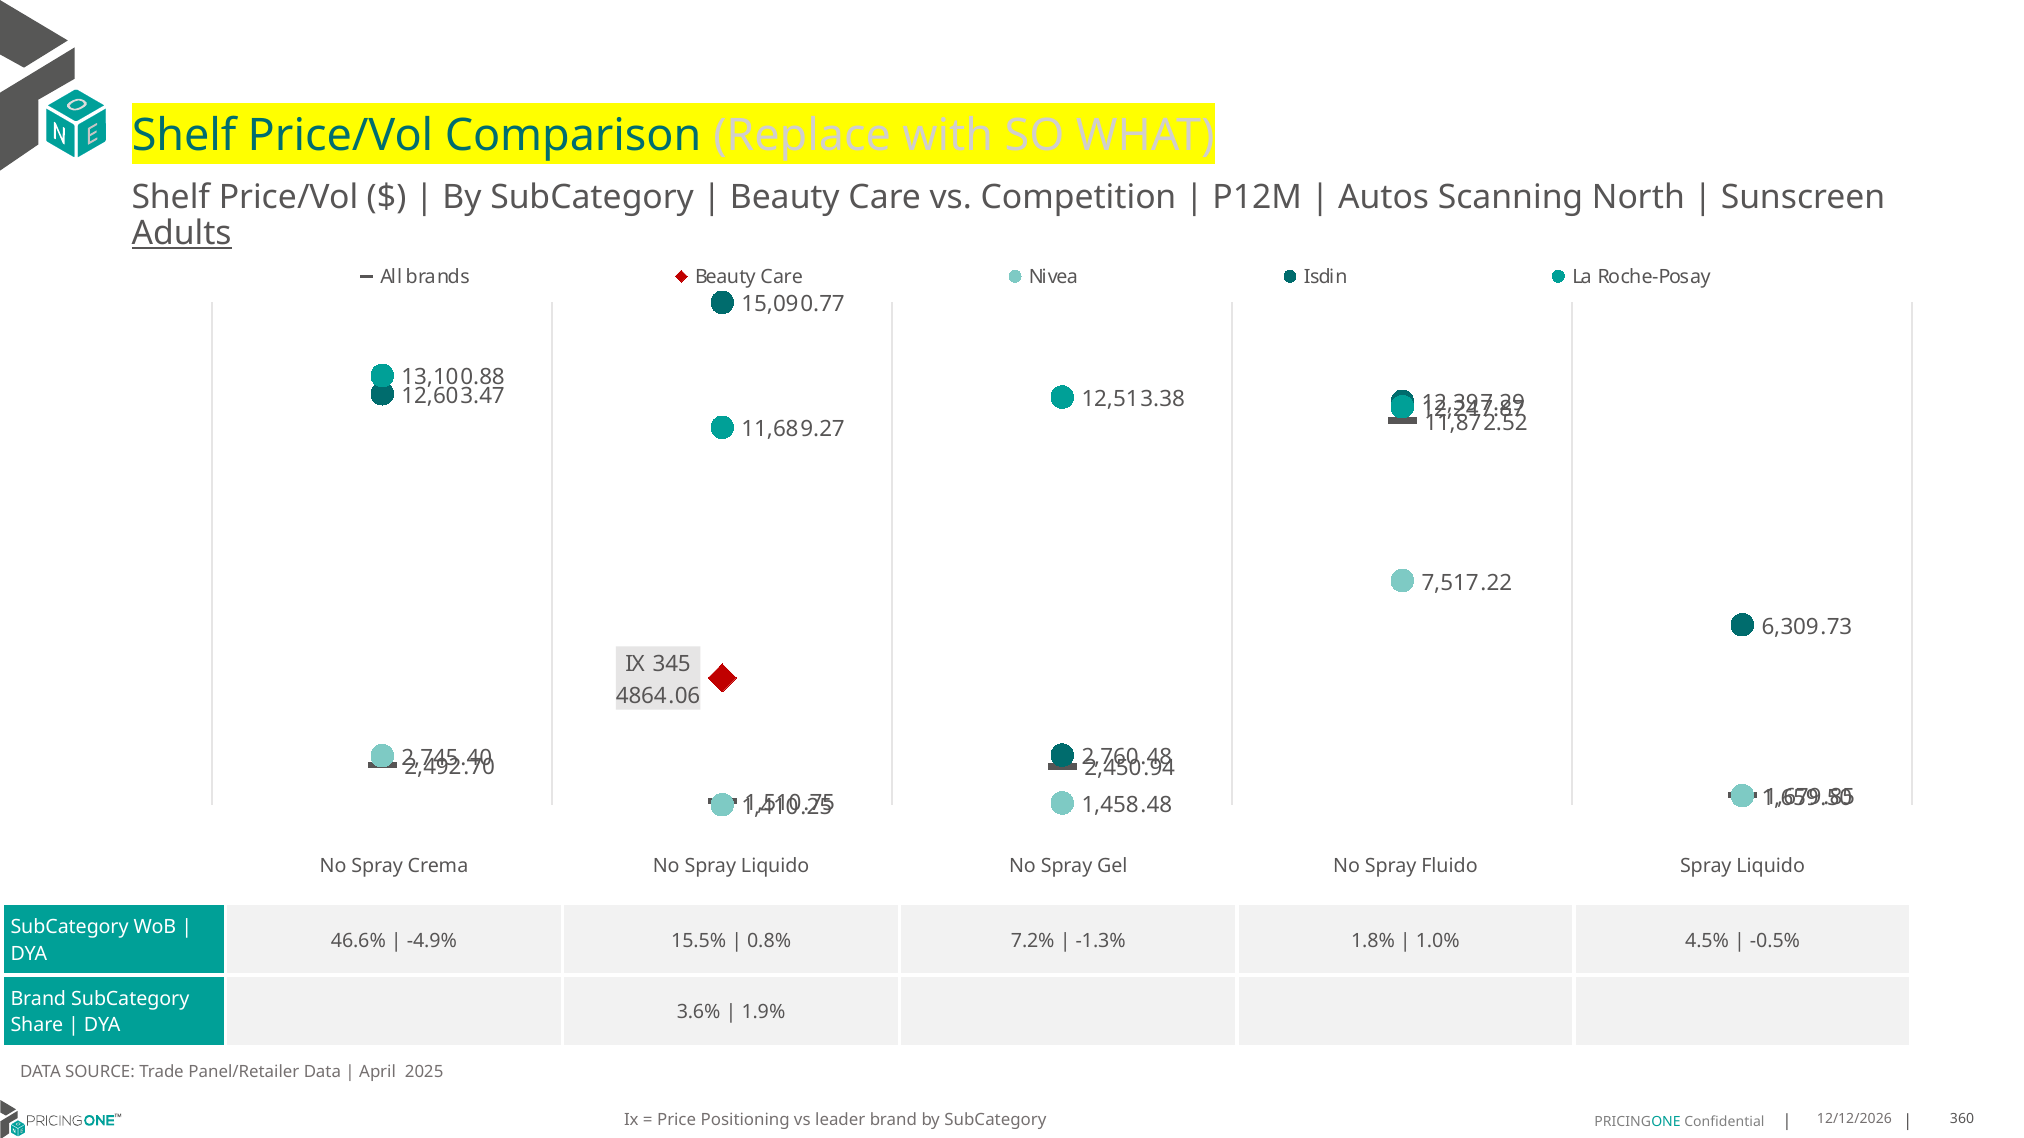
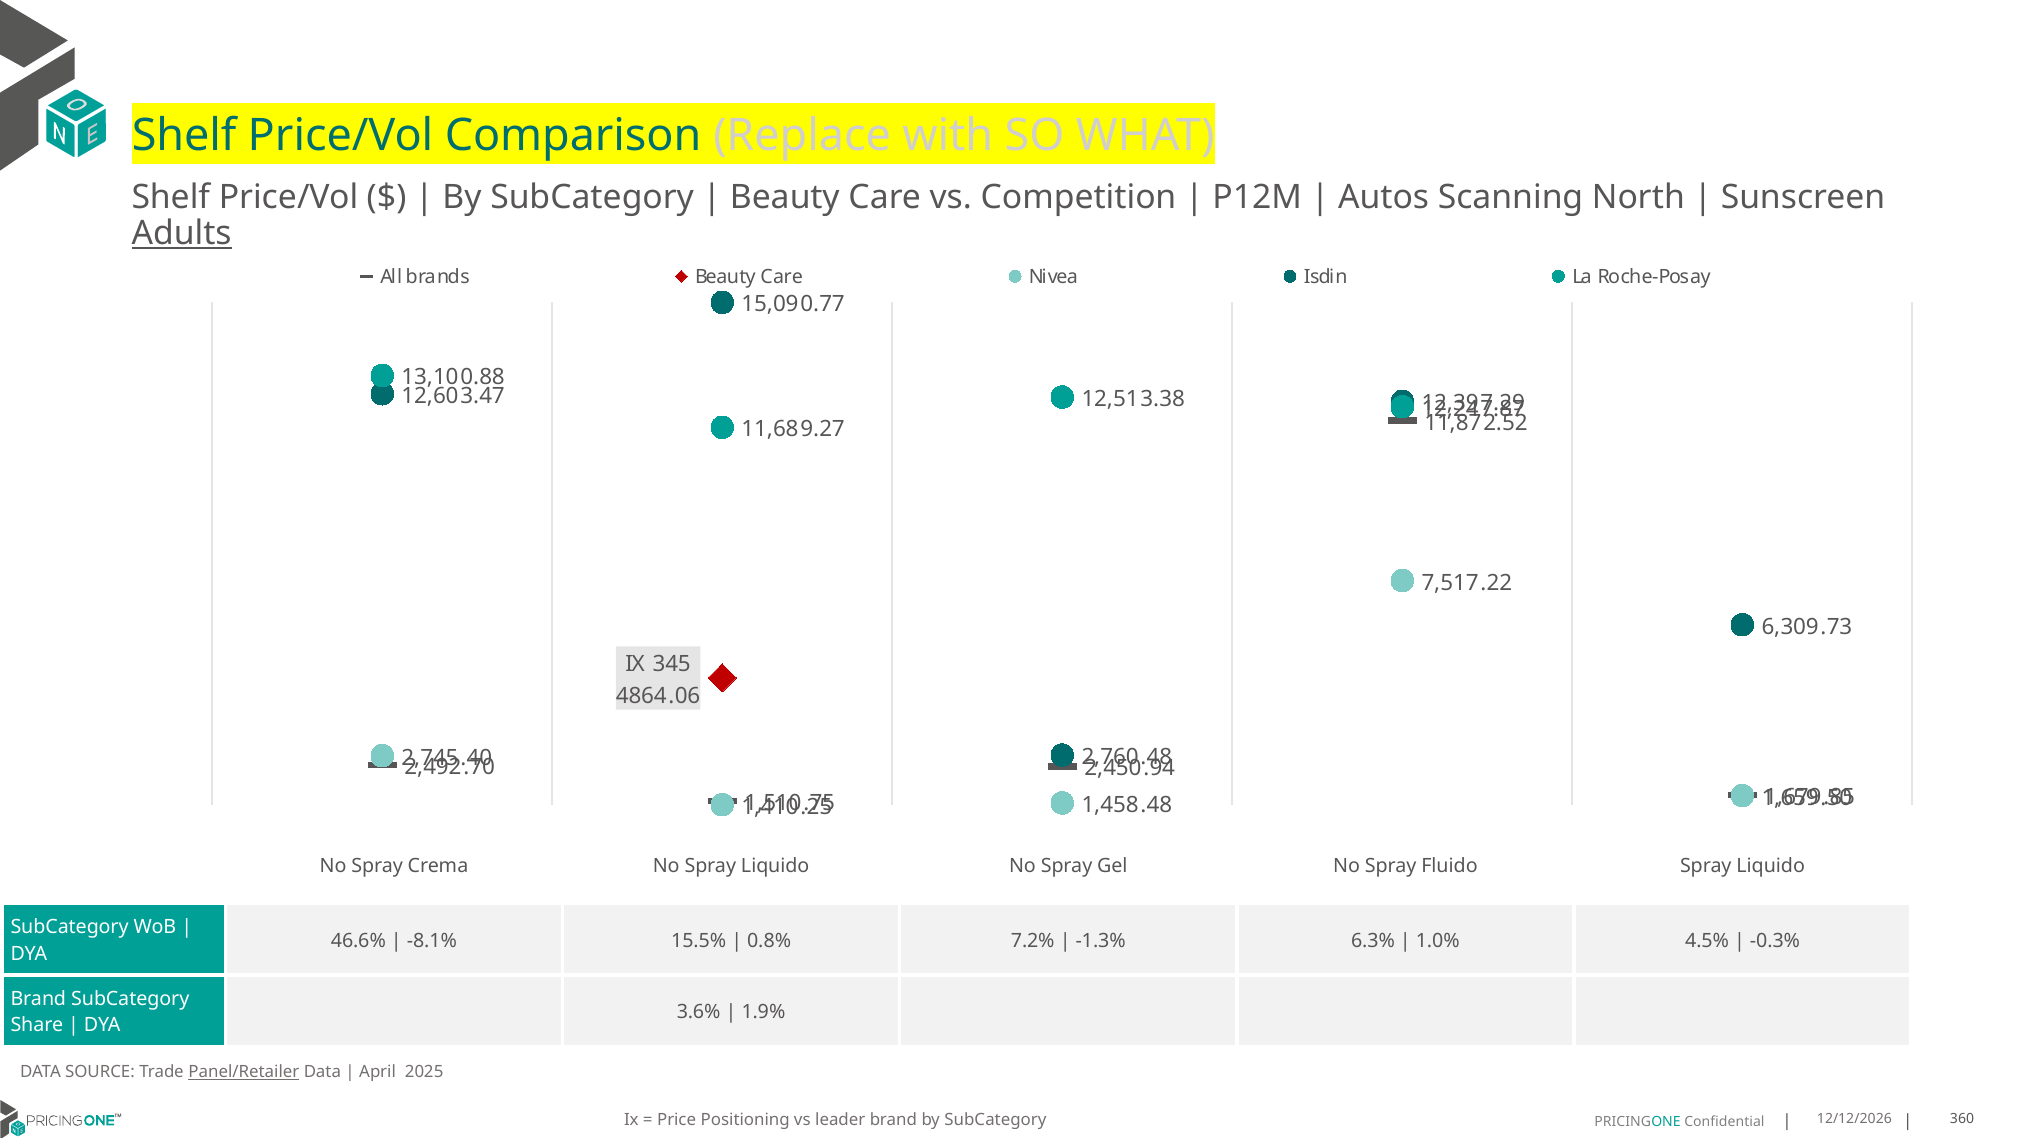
-4.9%: -4.9% -> -8.1%
1.8%: 1.8% -> 6.3%
-0.5%: -0.5% -> -0.3%
Panel/Retailer underline: none -> present
